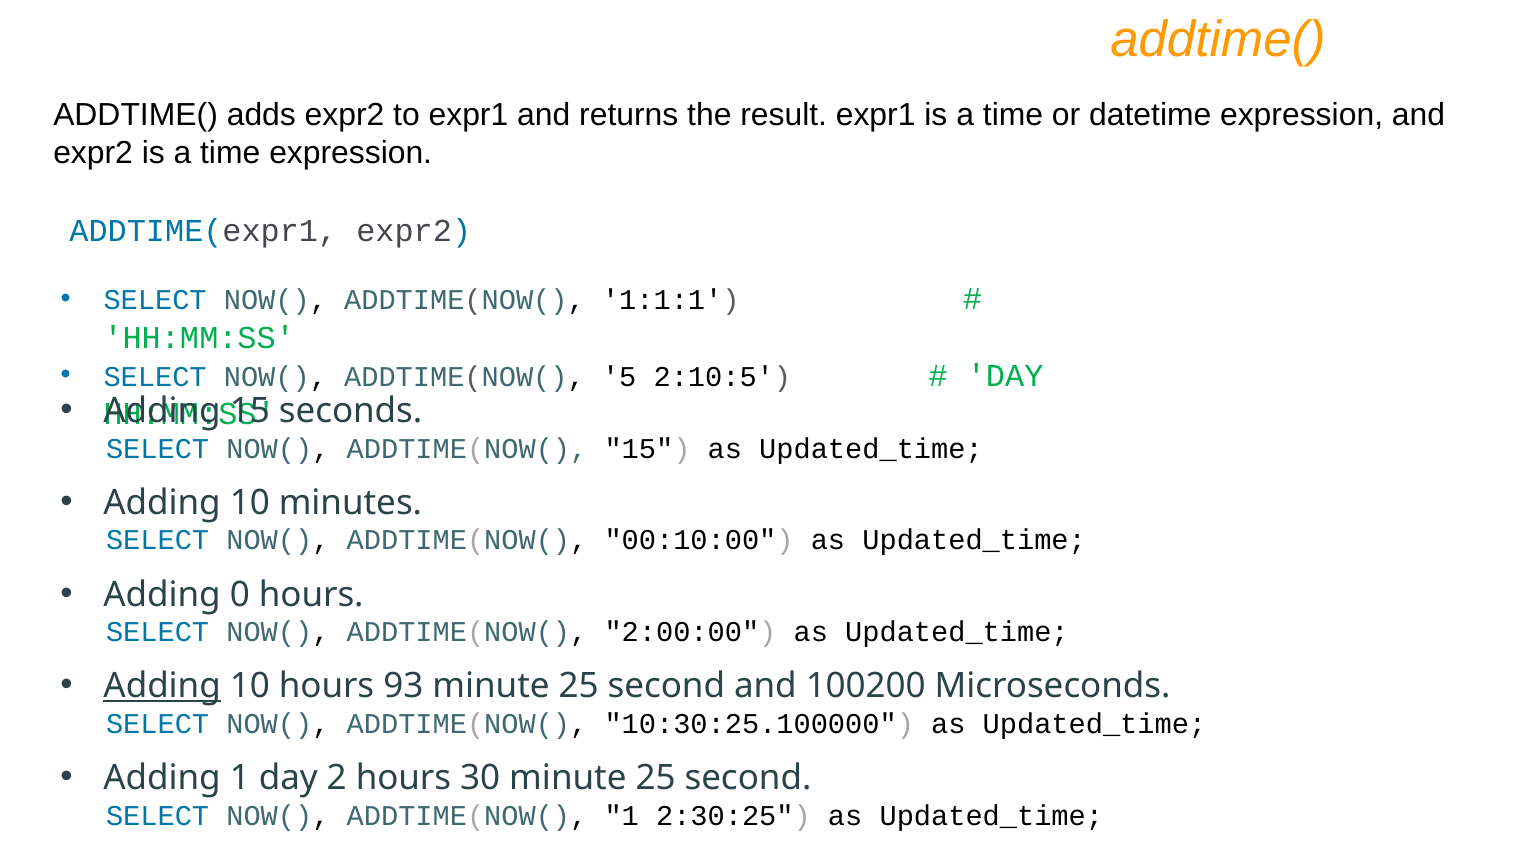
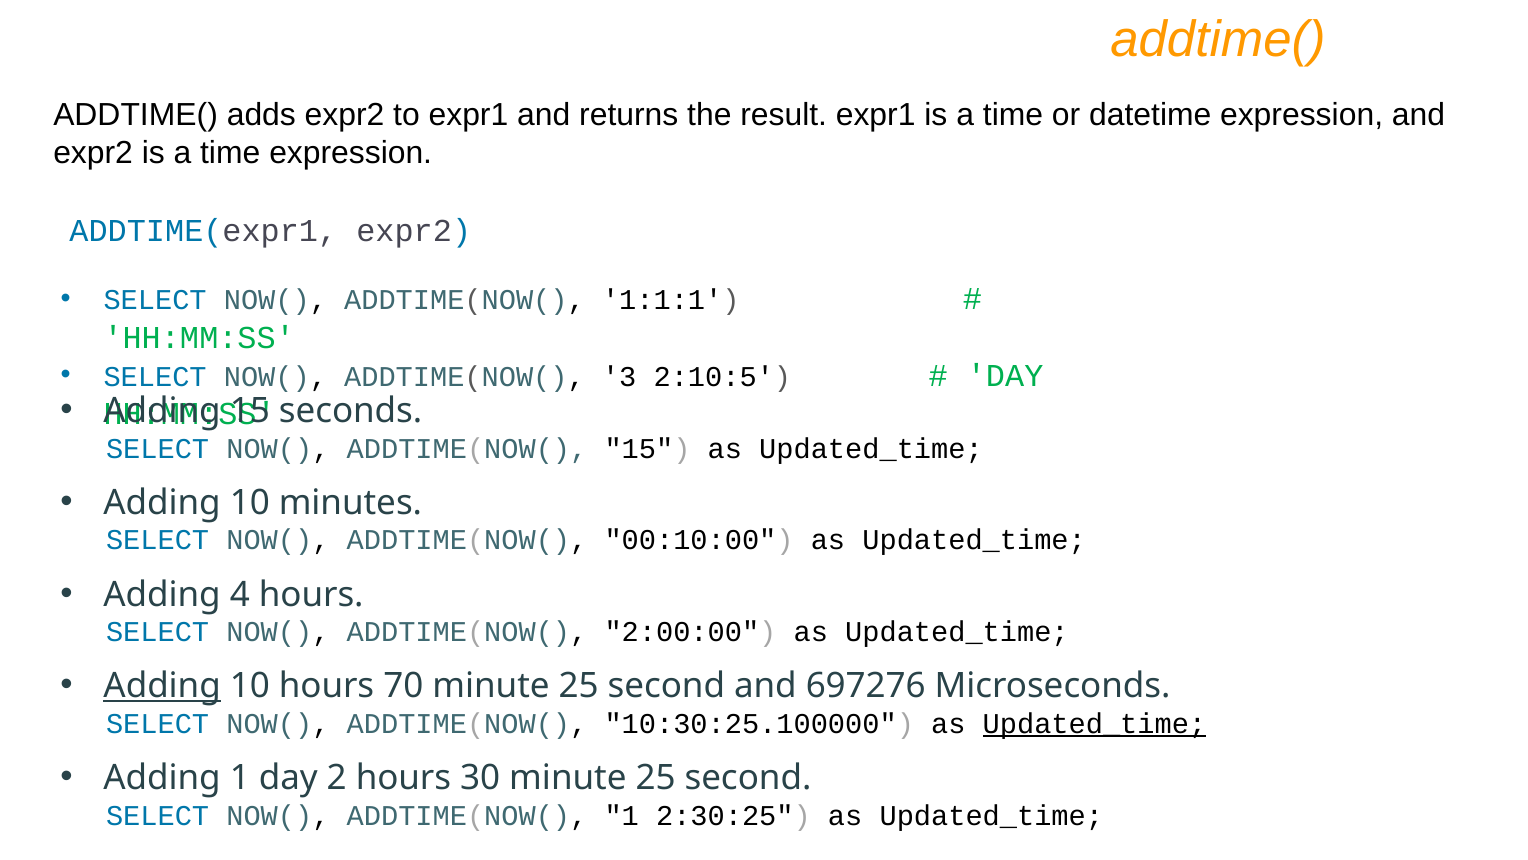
5: 5 -> 3
0: 0 -> 4
93: 93 -> 70
100200: 100200 -> 697276
Updated_time at (1094, 723) underline: none -> present
